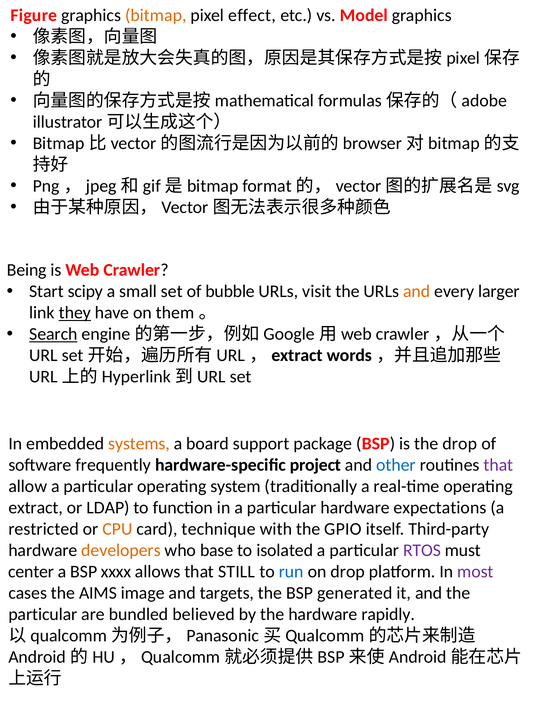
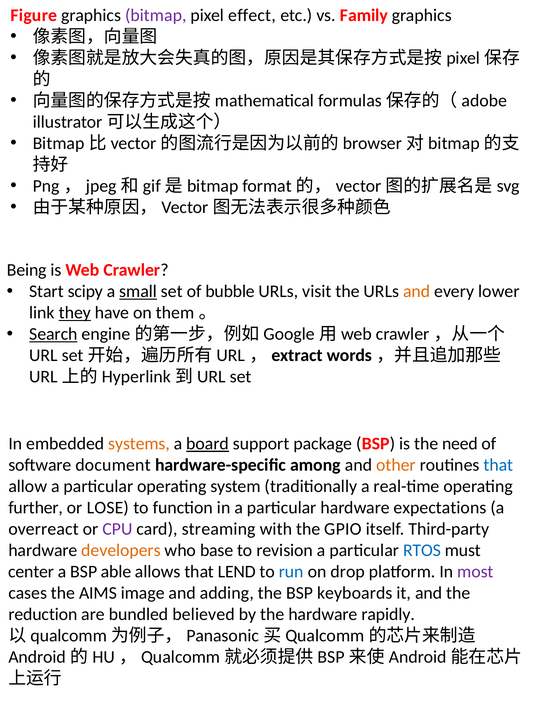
bitmap colour: orange -> purple
Model: Model -> Family
small underline: none -> present
larger: larger -> lower
board underline: none -> present
the drop: drop -> need
frequently: frequently -> document
project: project -> among
other colour: blue -> orange
that at (498, 466) colour: purple -> blue
extract: extract -> further
LDAP: LDAP -> LOSE
restricted: restricted -> overreact
CPU colour: orange -> purple
technique: technique -> streaming
isolated: isolated -> revision
RTOS colour: purple -> blue
xxxx: xxxx -> able
STILL: STILL -> LEND
targets: targets -> adding
generated: generated -> keyboards
particular at (43, 615): particular -> reduction
